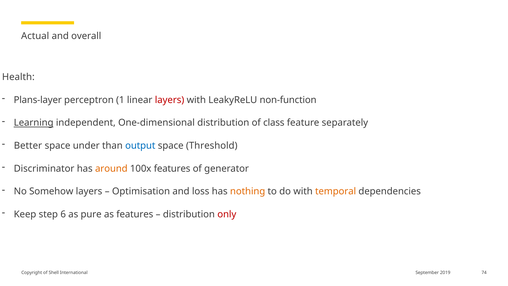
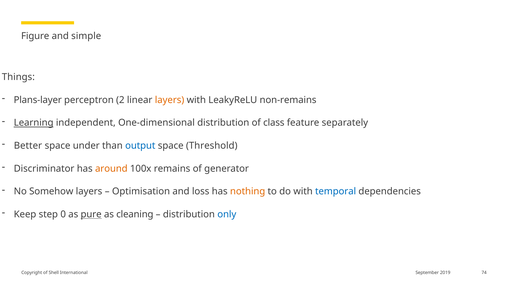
Actual: Actual -> Figure
overall: overall -> simple
Health: Health -> Things
1: 1 -> 2
layers at (170, 100) colour: red -> orange
non-function: non-function -> non-remains
100x features: features -> remains
temporal colour: orange -> blue
6: 6 -> 0
pure underline: none -> present
as features: features -> cleaning
only colour: red -> blue
